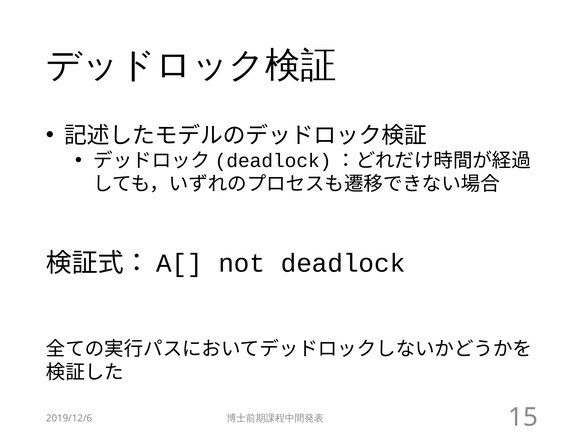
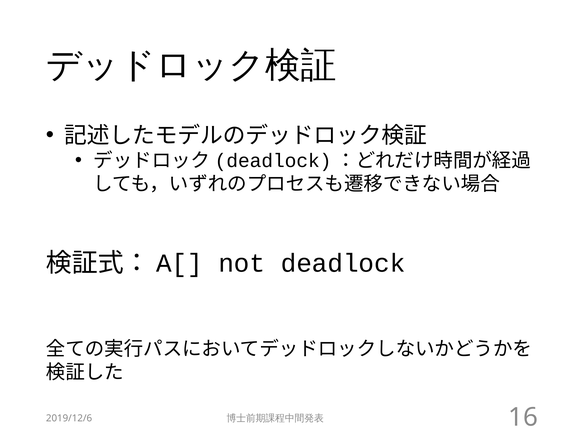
15: 15 -> 16
